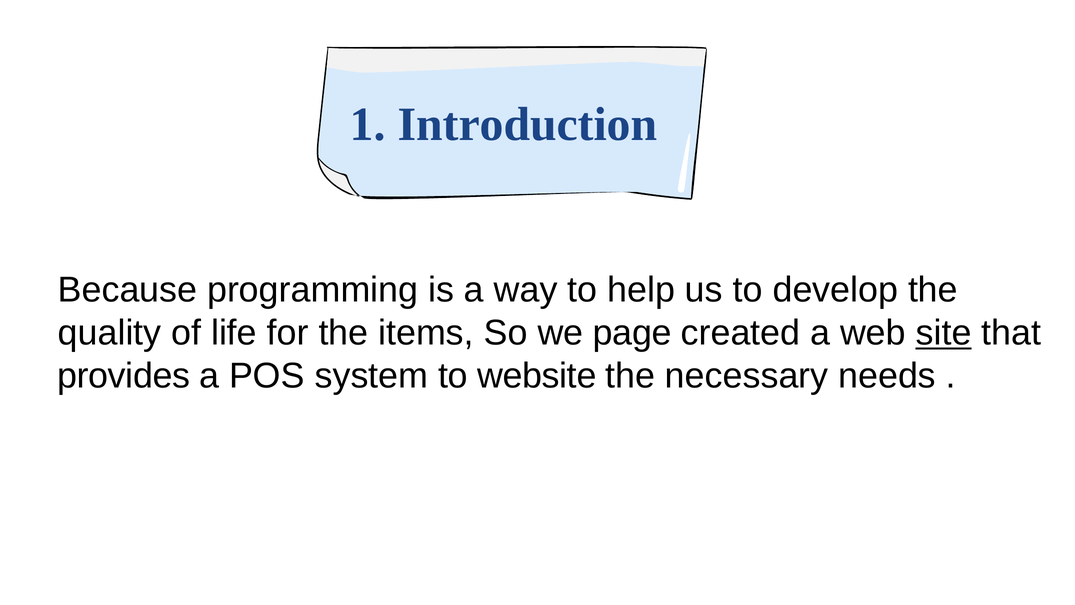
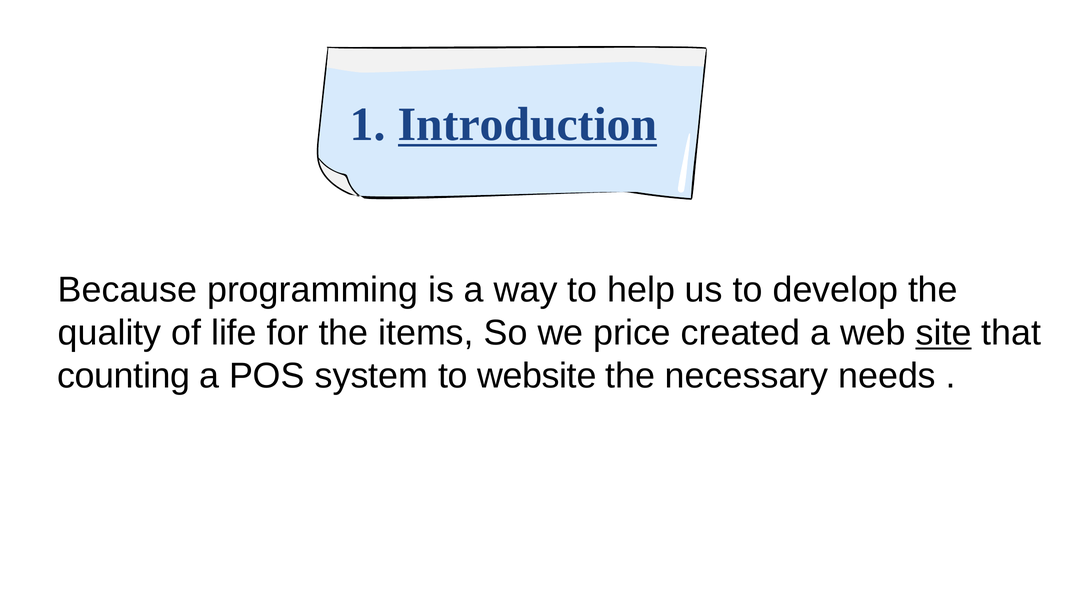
Introduction underline: none -> present
page: page -> price
provides: provides -> counting
